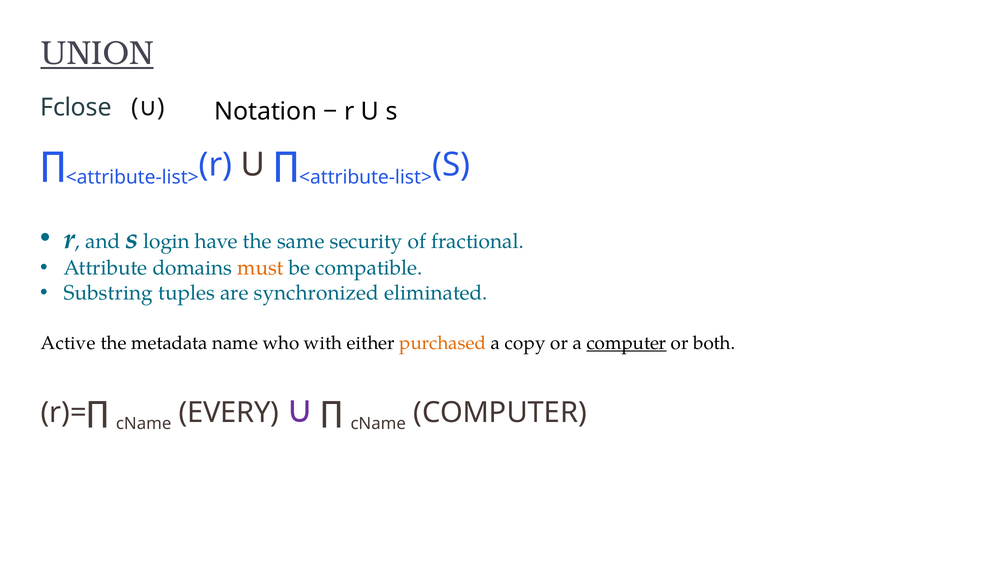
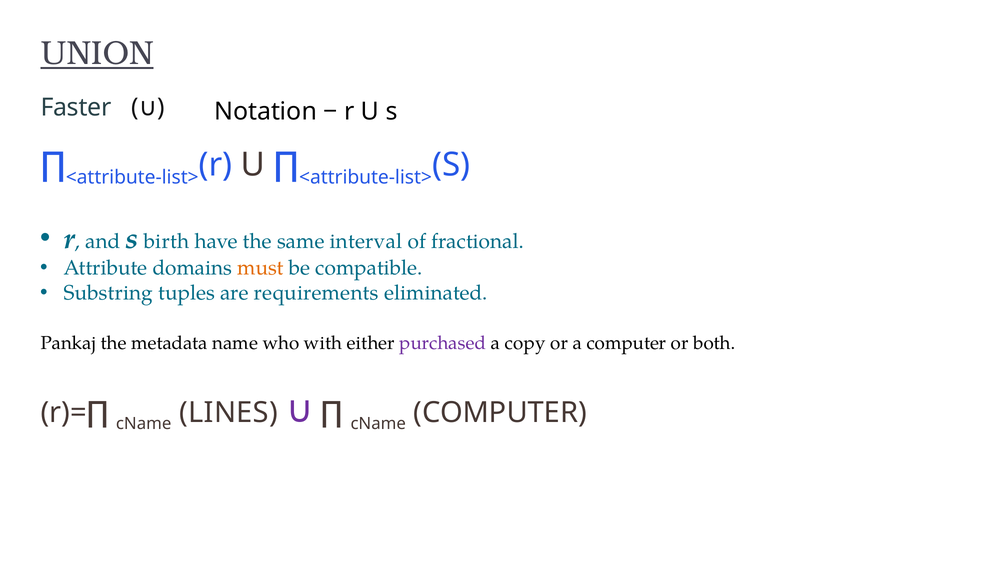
Fclose: Fclose -> Faster
login: login -> birth
security: security -> interval
synchronized: synchronized -> requirements
Active: Active -> Pankaj
purchased colour: orange -> purple
computer at (627, 343) underline: present -> none
EVERY: EVERY -> LINES
